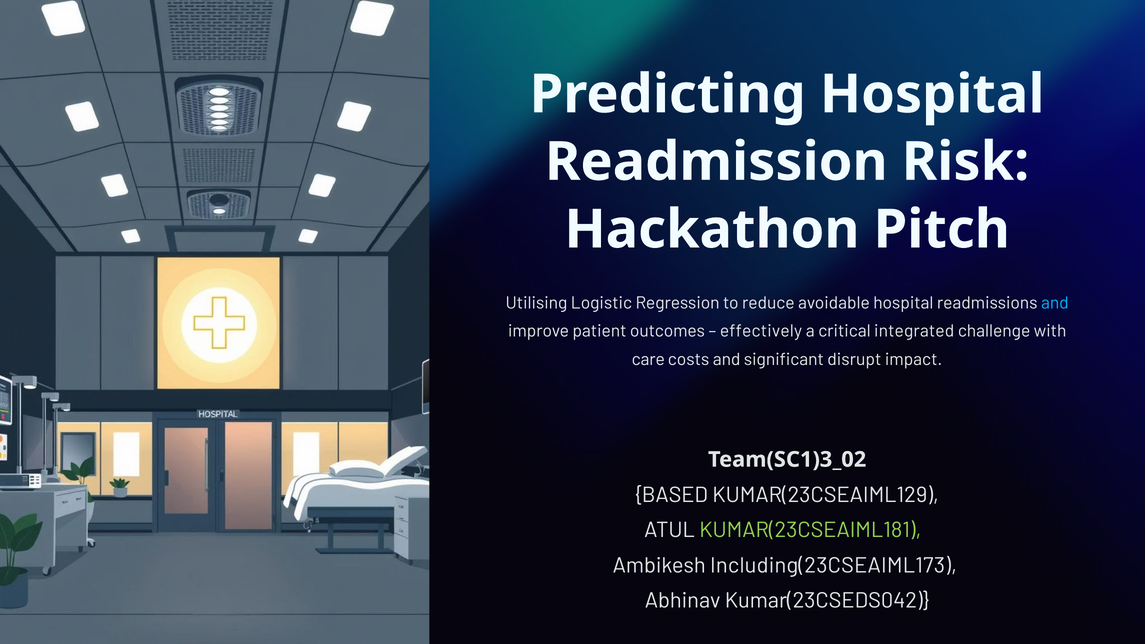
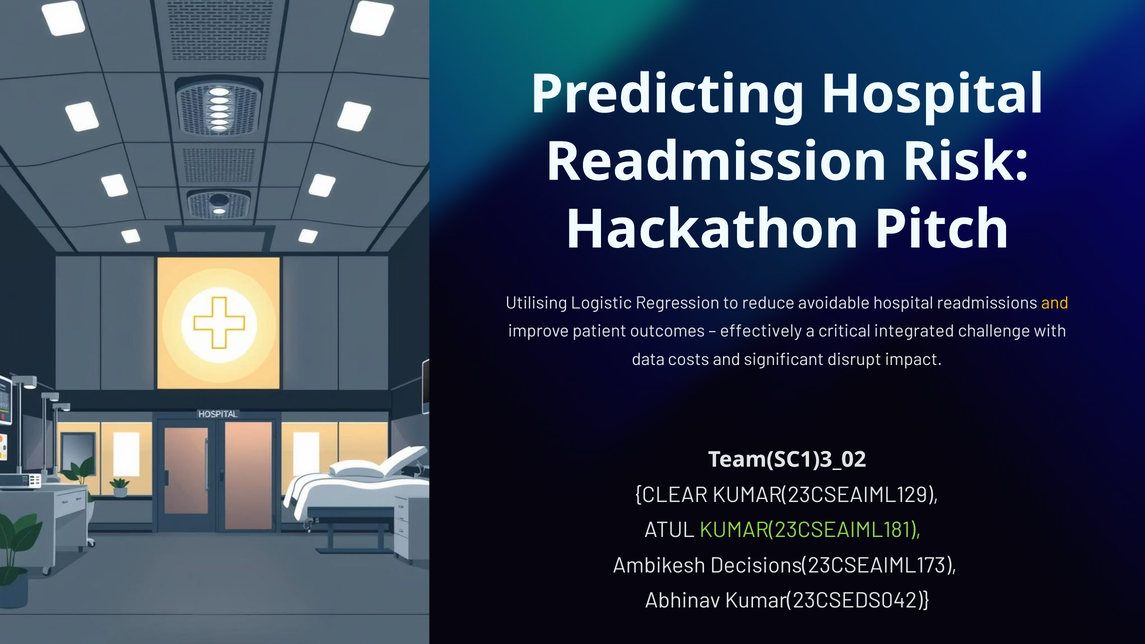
and at (1055, 303) colour: light blue -> yellow
care: care -> data
BASED: BASED -> CLEAR
Including(23CSEAIML173: Including(23CSEAIML173 -> Decisions(23CSEAIML173
